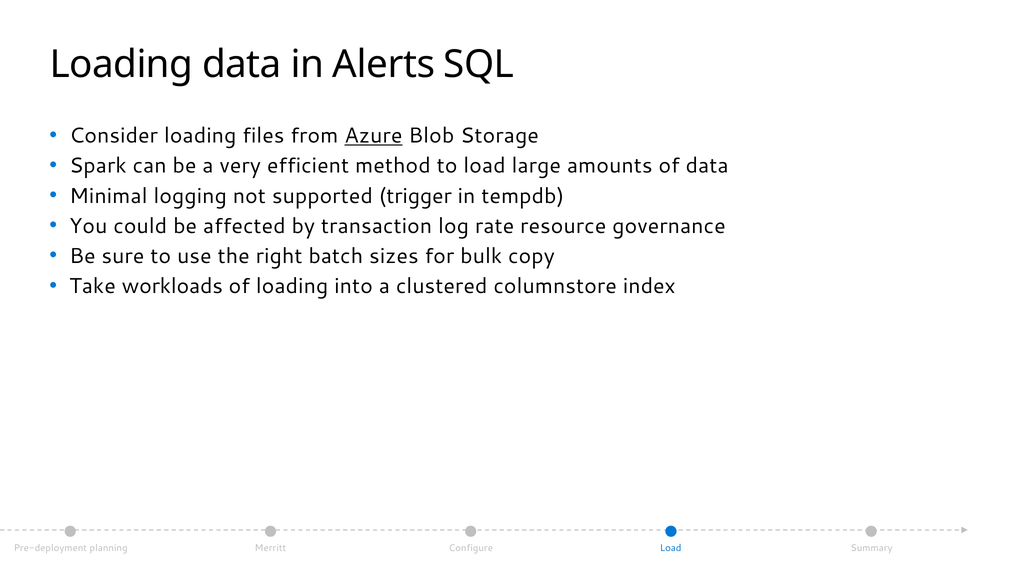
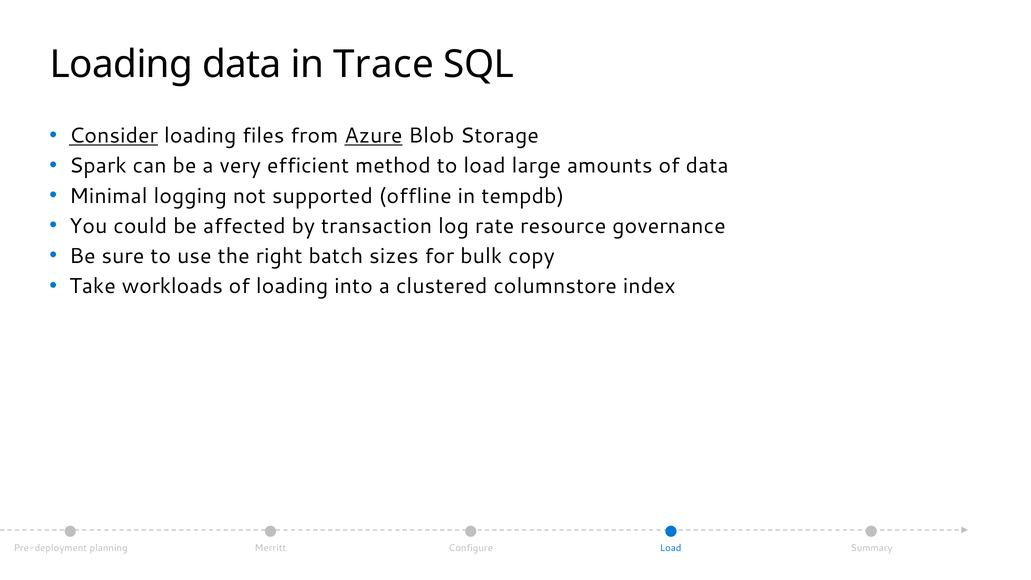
Alerts: Alerts -> Trace
Consider underline: none -> present
trigger: trigger -> offline
